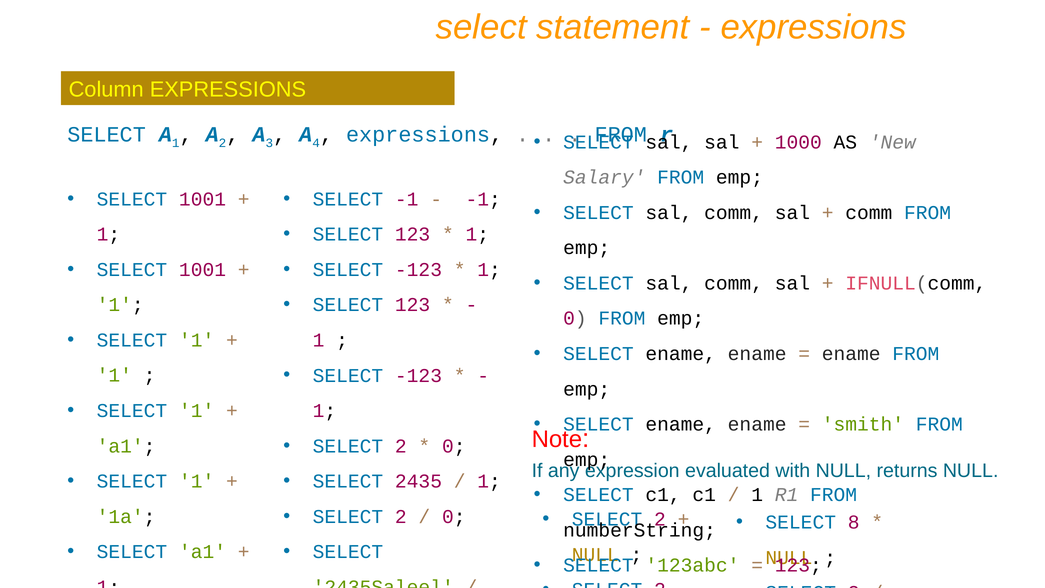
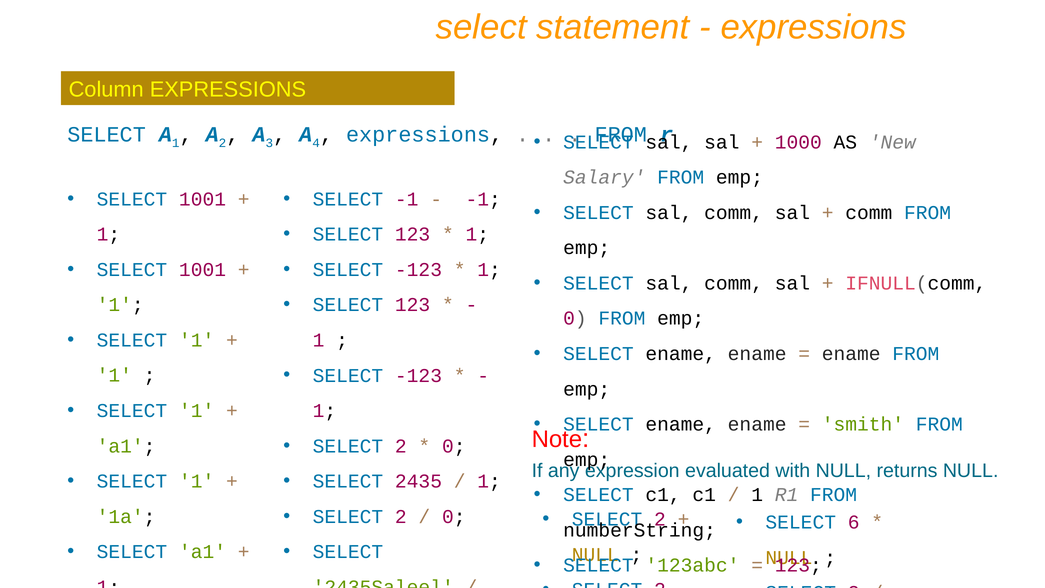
8: 8 -> 6
